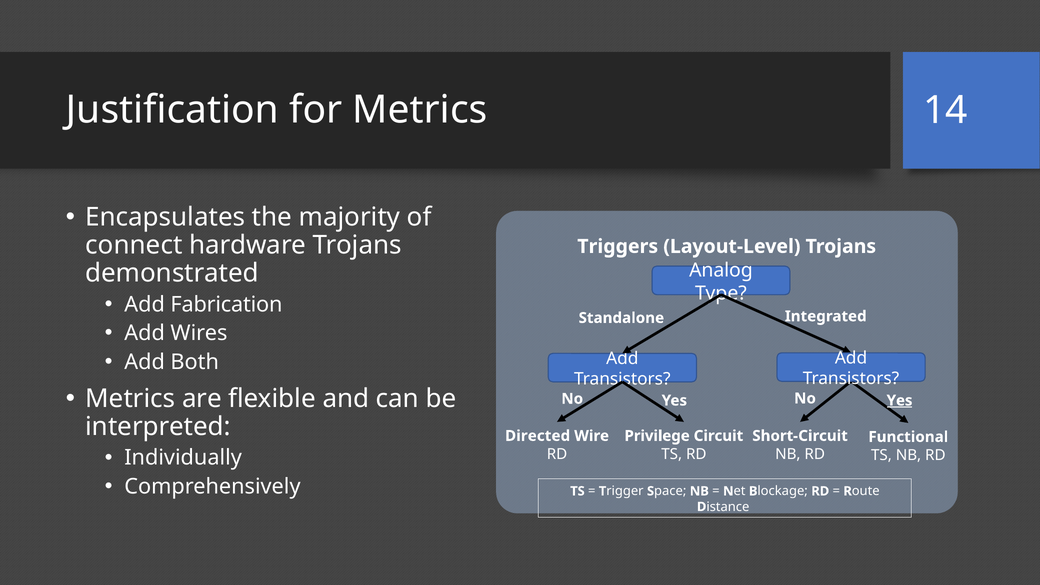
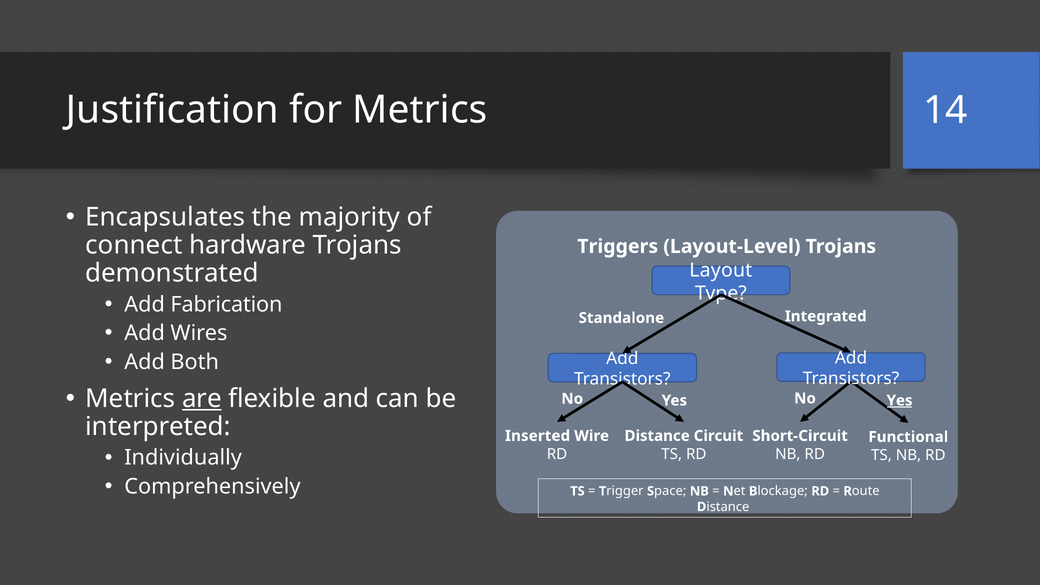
Analog: Analog -> Layout
are underline: none -> present
Directed: Directed -> Inserted
Privilege at (657, 436): Privilege -> Distance
